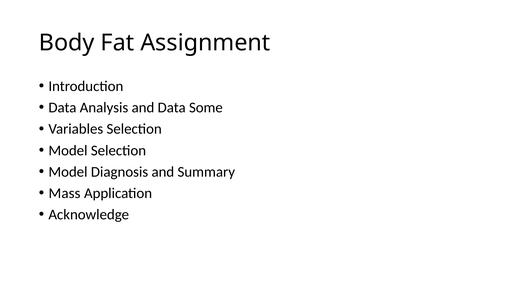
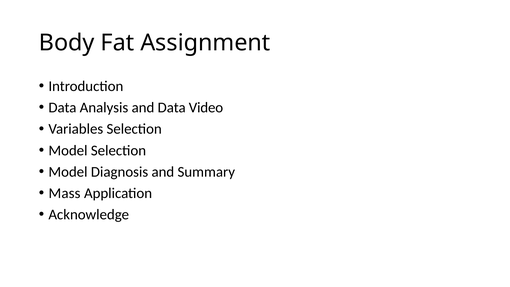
Some: Some -> Video
